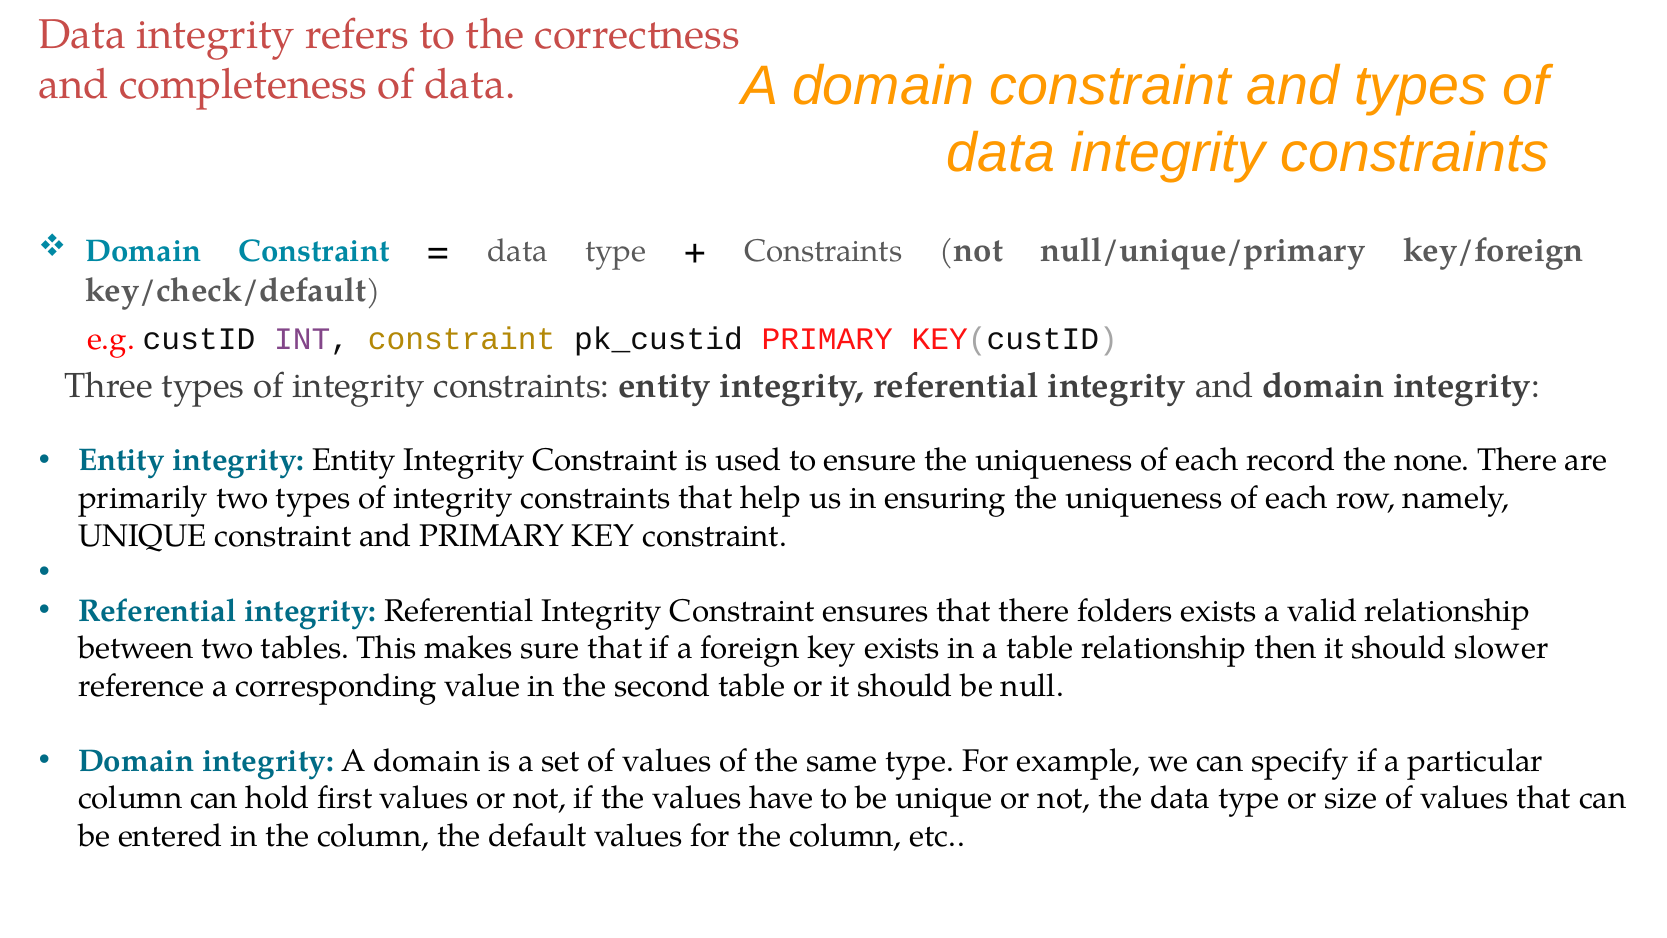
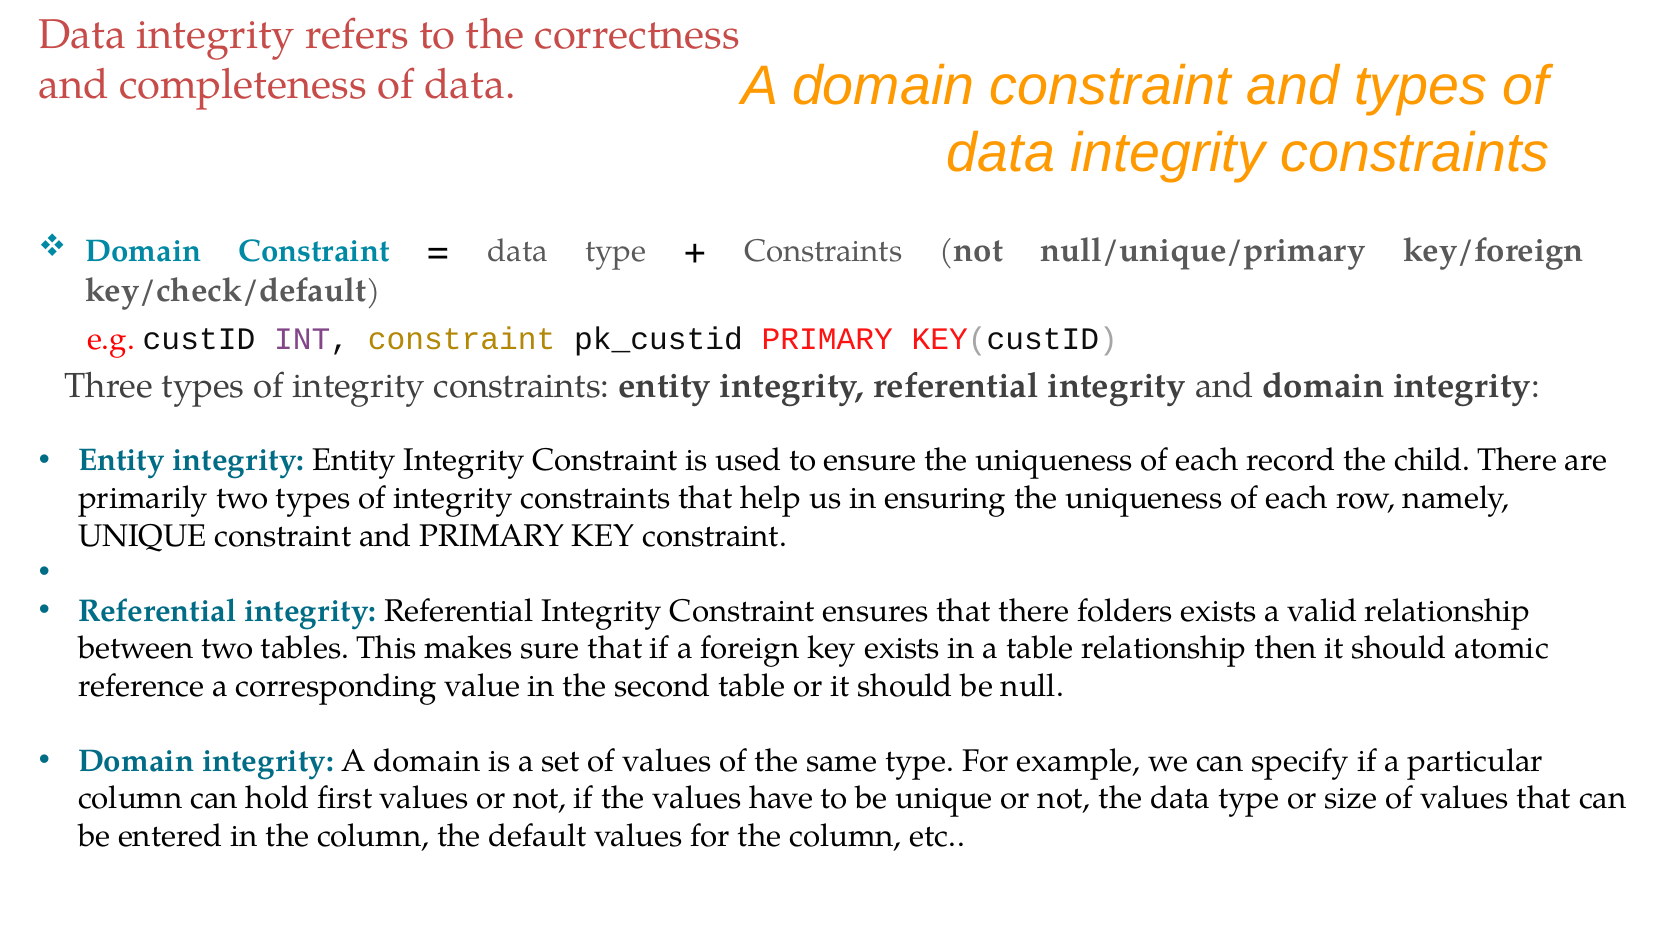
none: none -> child
slower: slower -> atomic
